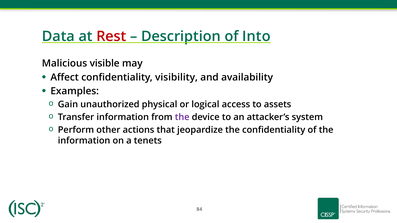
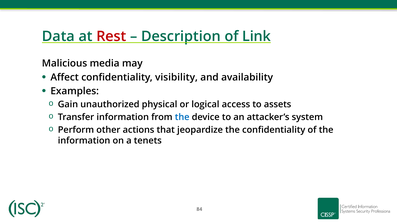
Into: Into -> Link
visible: visible -> media
the at (182, 117) colour: purple -> blue
